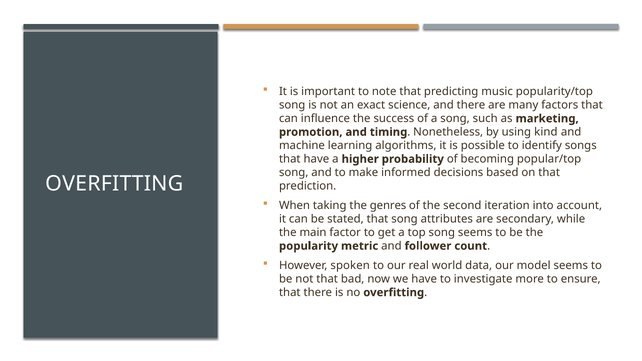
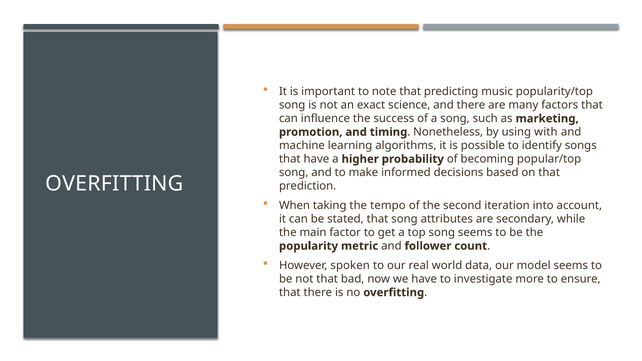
kind: kind -> with
genres: genres -> tempo
